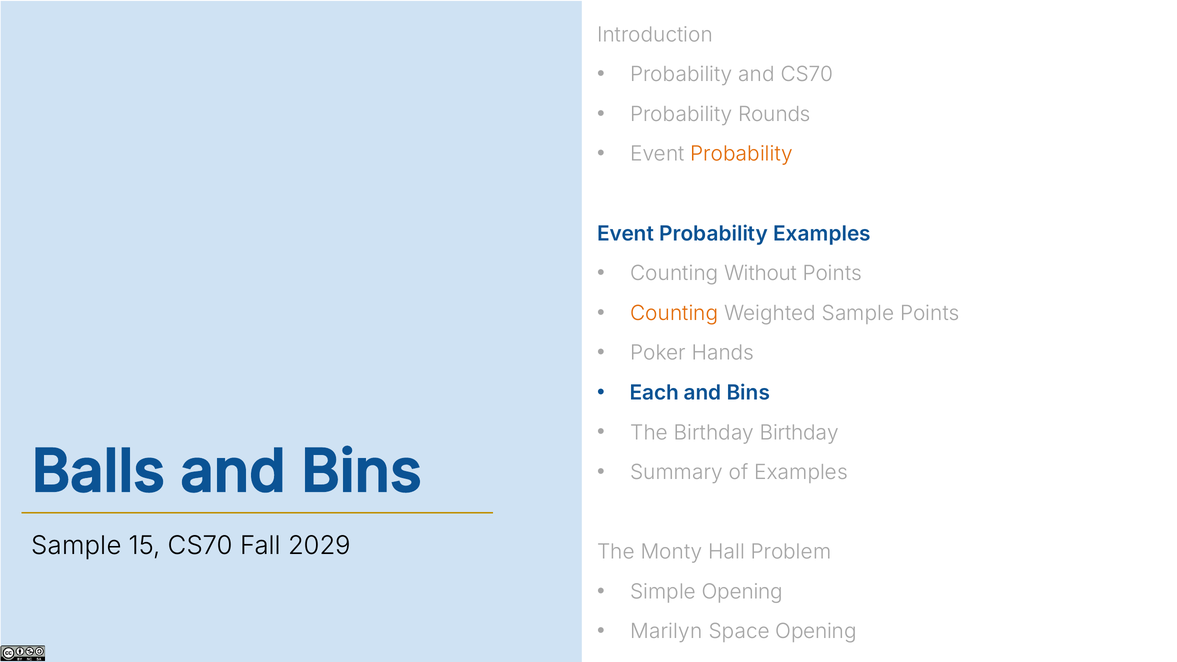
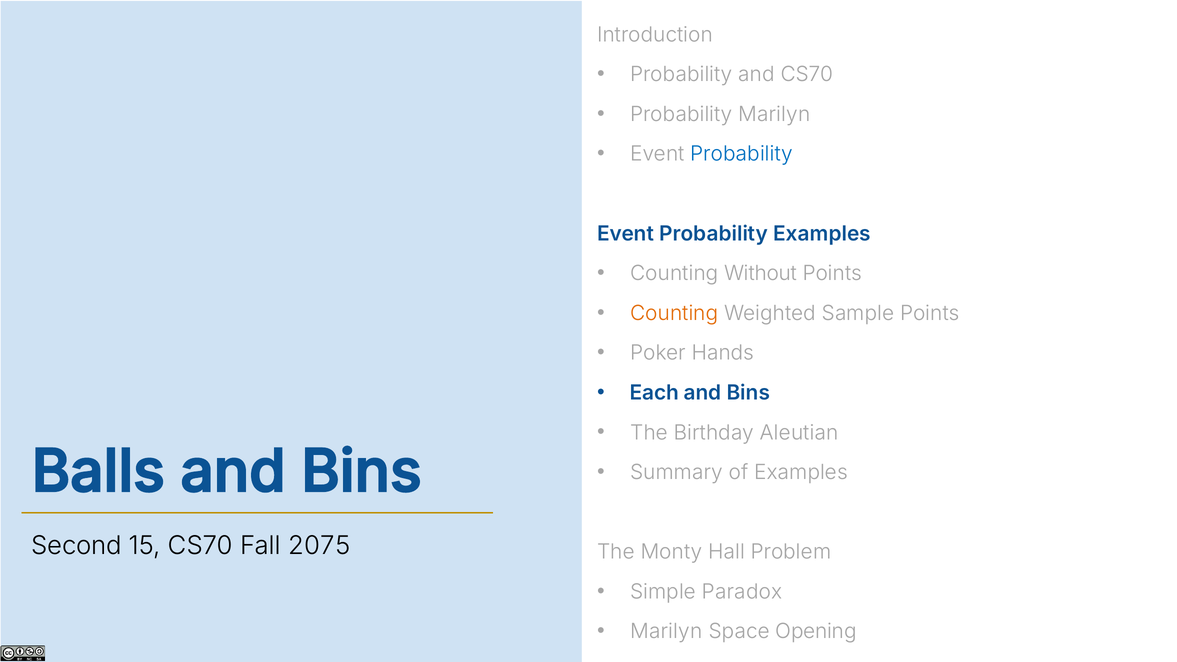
Probability Rounds: Rounds -> Marilyn
Probability at (741, 154) colour: orange -> blue
Birthday Birthday: Birthday -> Aleutian
Sample at (76, 546): Sample -> Second
2029: 2029 -> 2075
Simple Opening: Opening -> Paradox
